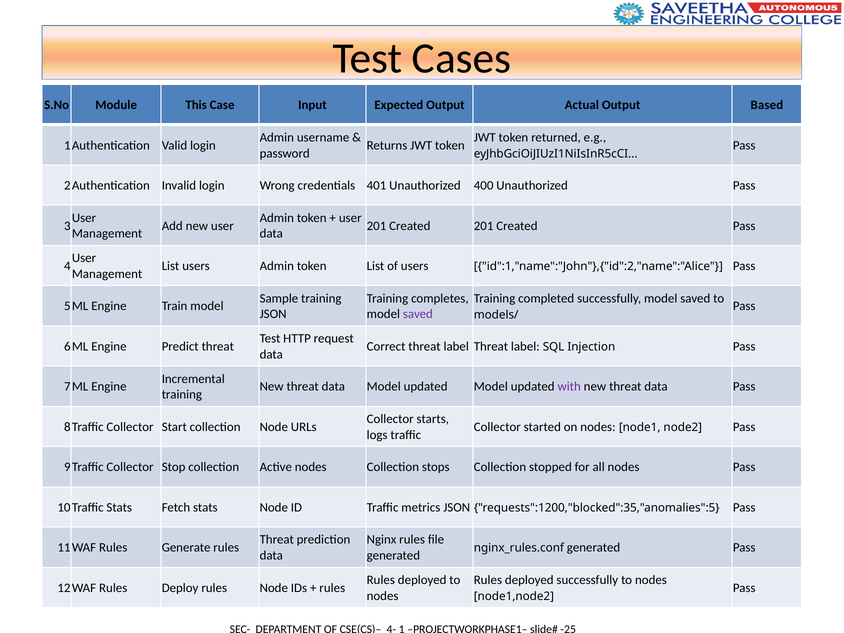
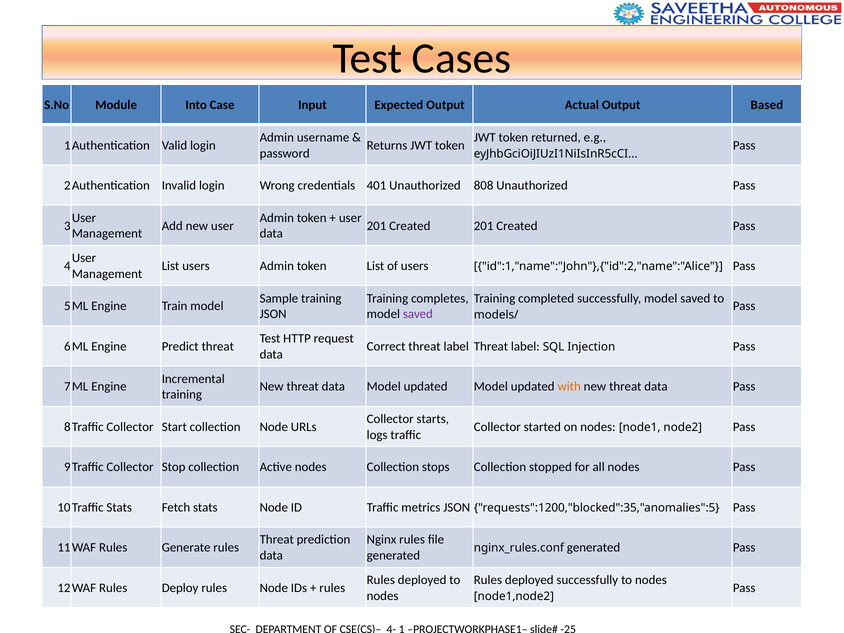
This: This -> Into
400: 400 -> 808
with colour: purple -> orange
